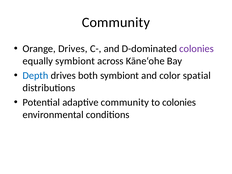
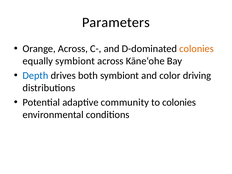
Community at (116, 22): Community -> Parameters
Orange Drives: Drives -> Across
colonies at (197, 49) colour: purple -> orange
spatial: spatial -> driving
